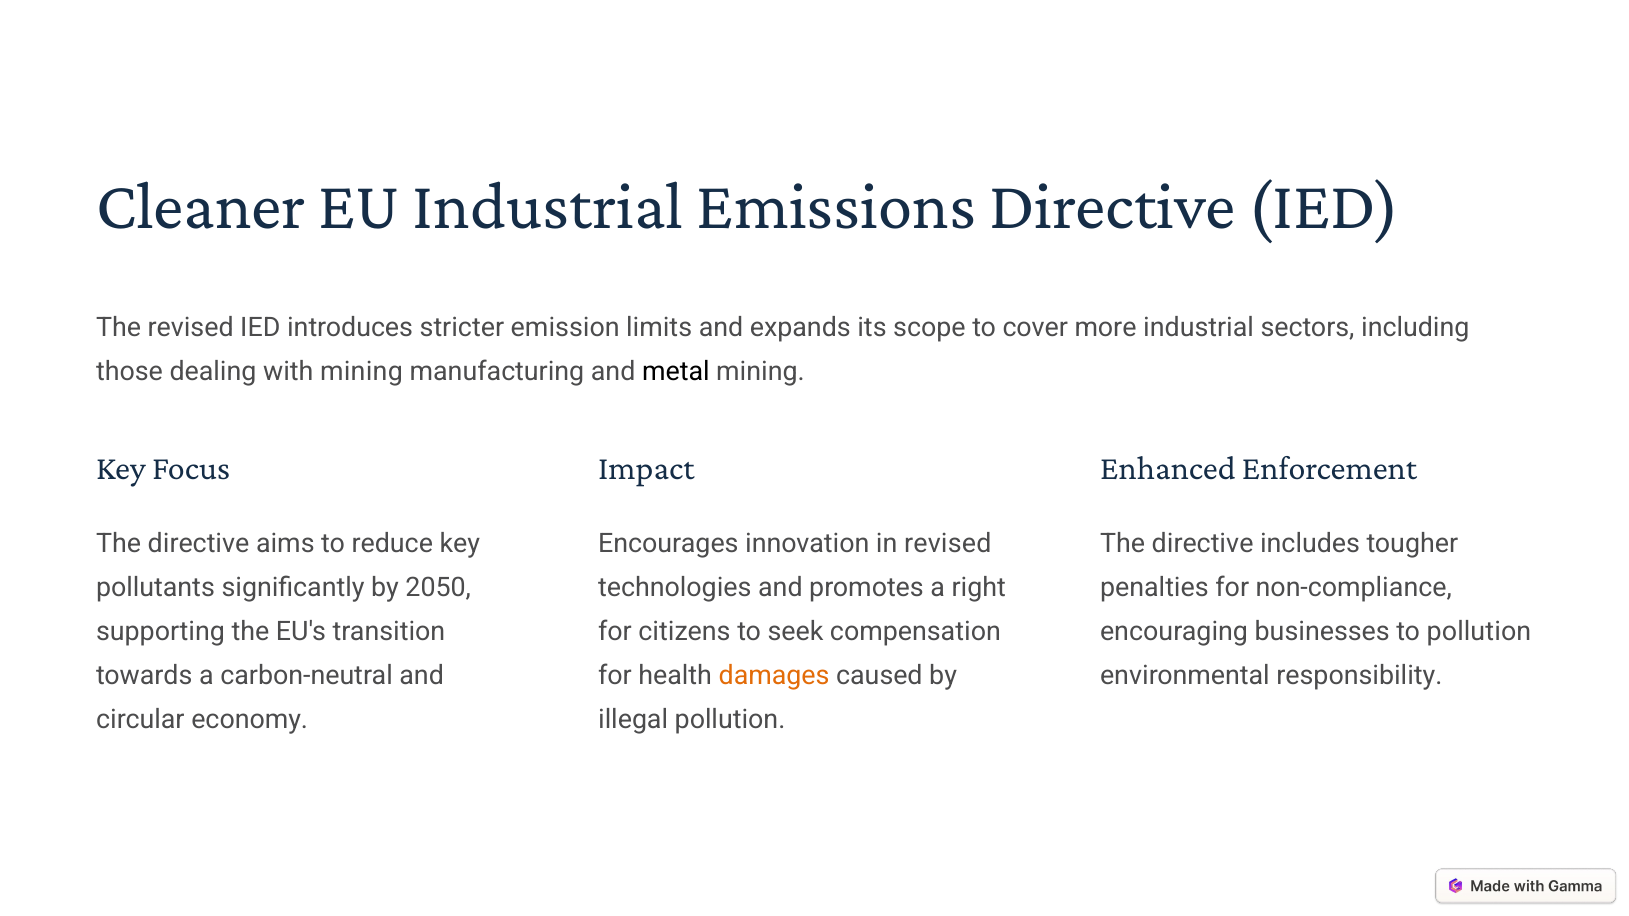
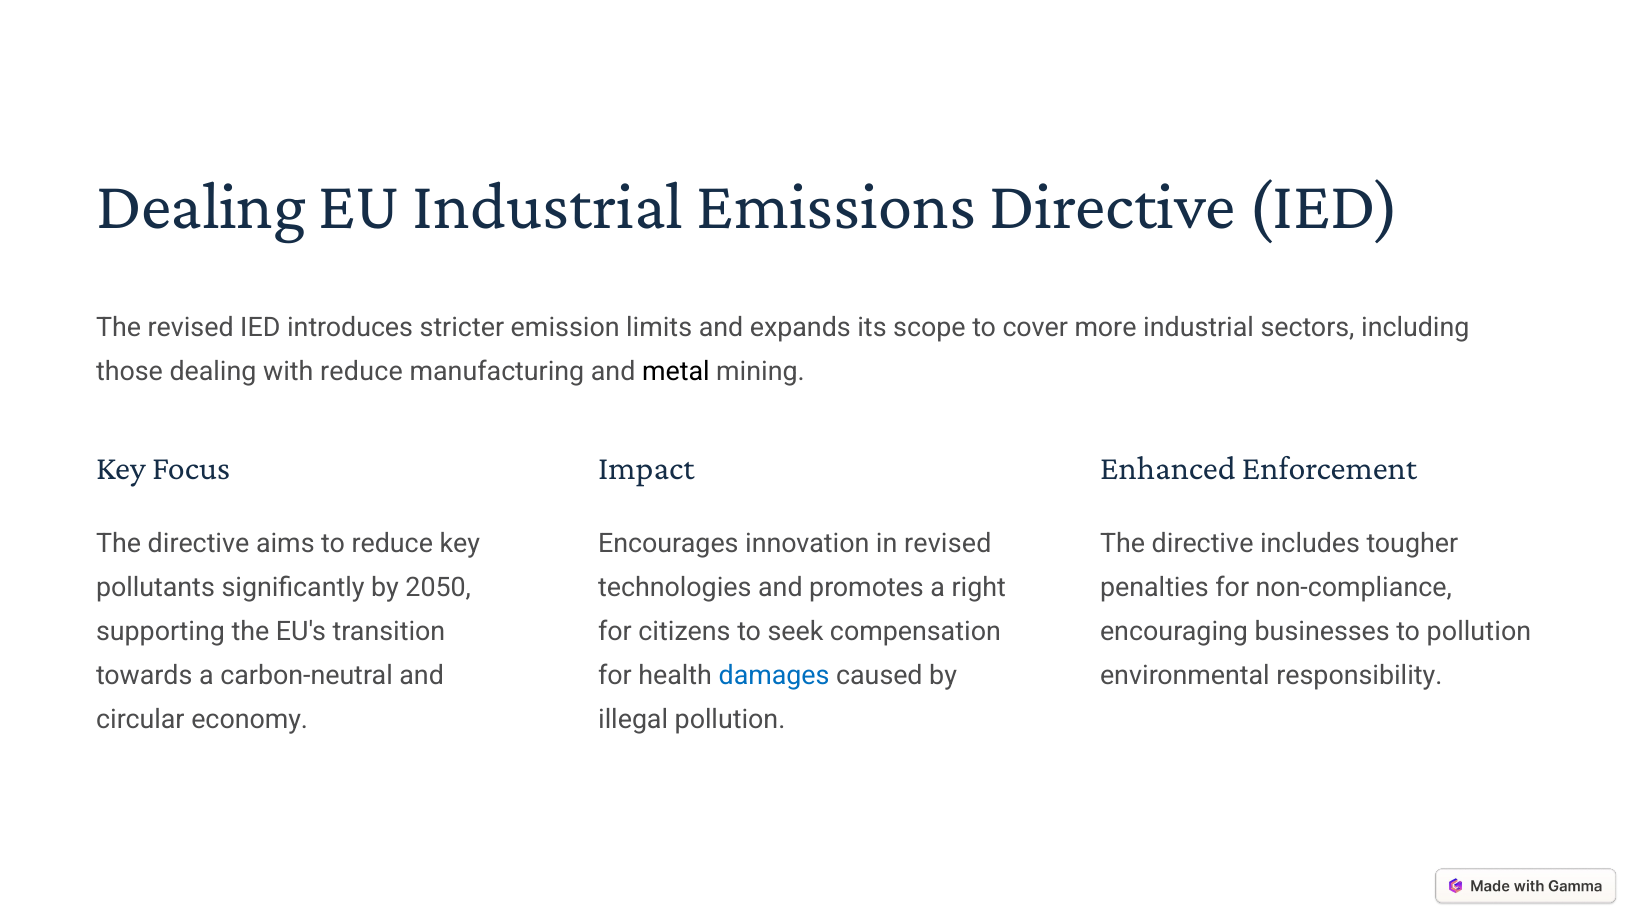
Cleaner at (201, 206): Cleaner -> Dealing
with mining: mining -> reduce
damages colour: orange -> blue
